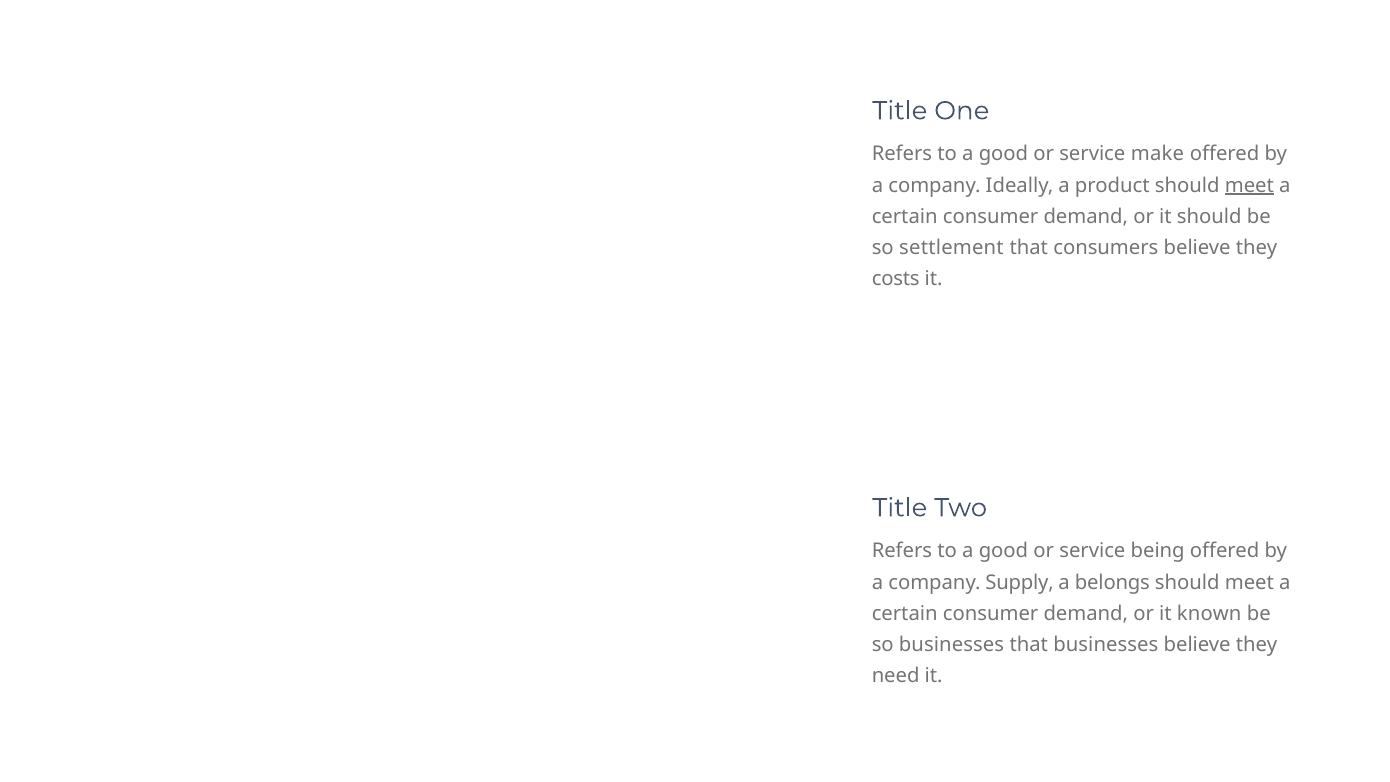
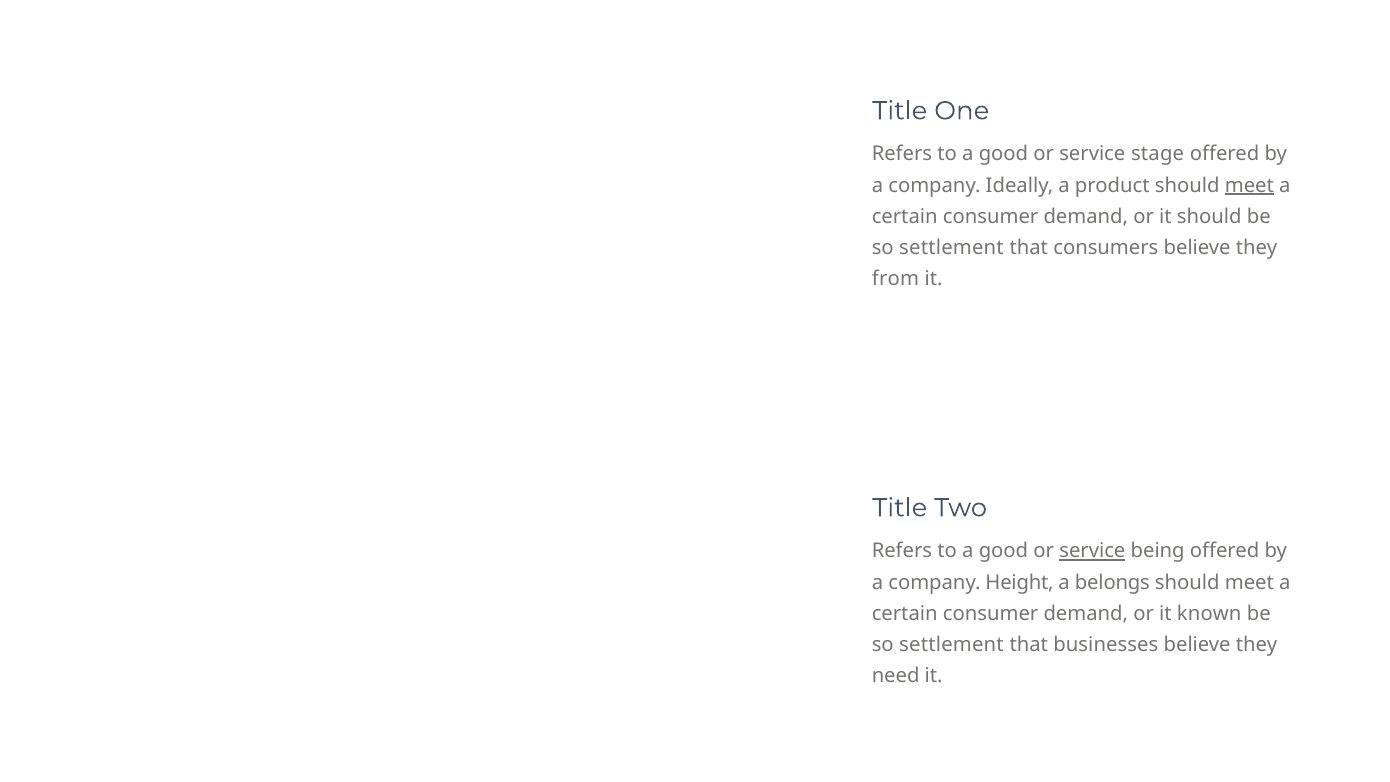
make: make -> stage
costs: costs -> from
service at (1092, 551) underline: none -> present
Supply: Supply -> Height
businesses at (952, 645): businesses -> settlement
